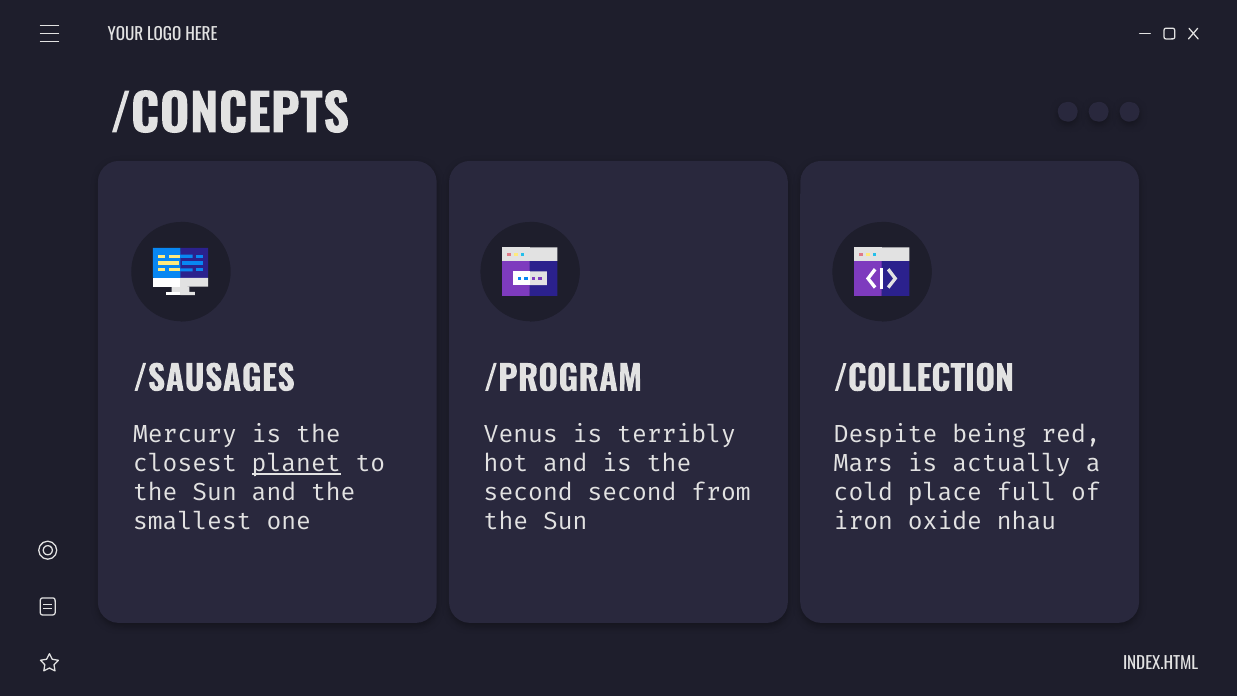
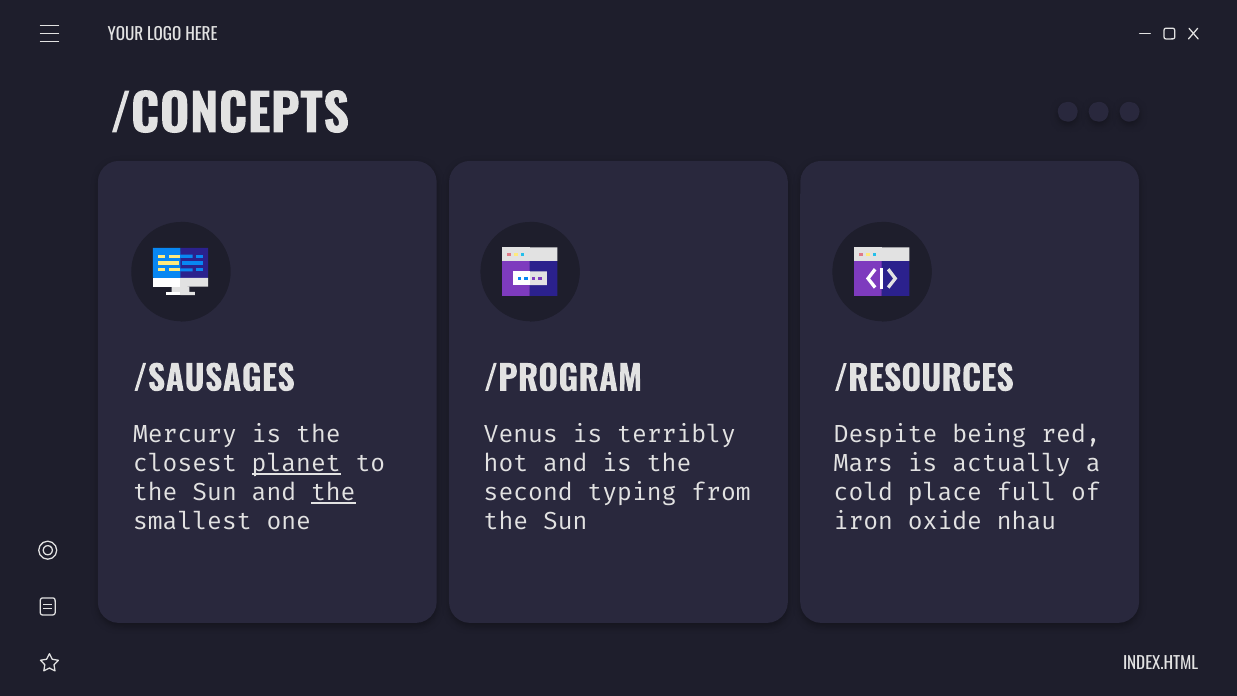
/COLLECTION: /COLLECTION -> /RESOURCES
the at (333, 492) underline: none -> present
second second: second -> typing
